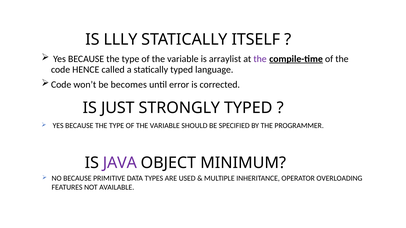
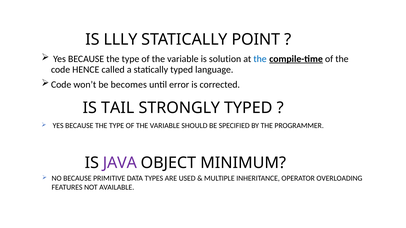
ITSELF: ITSELF -> POINT
arraylist: arraylist -> solution
the at (260, 59) colour: purple -> blue
JUST: JUST -> TAIL
